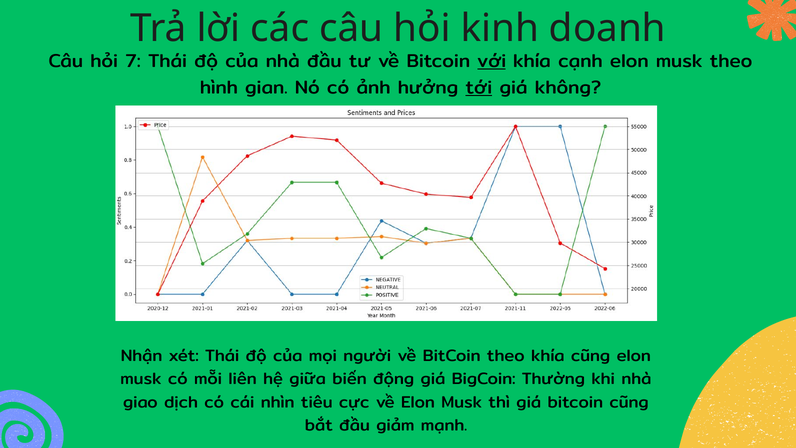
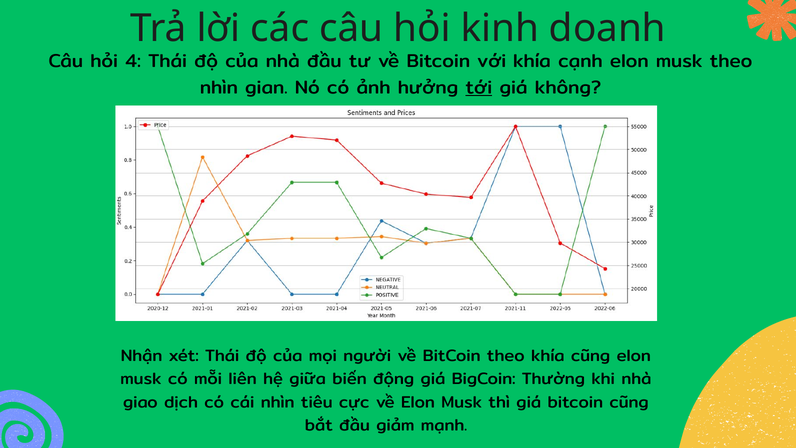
7: 7 -> 4
với underline: present -> none
hình at (219, 87): hình -> nhìn
